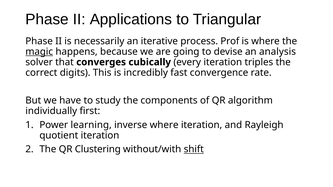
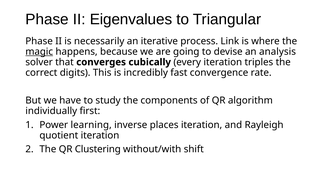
Applications: Applications -> Eigenvalues
Prof: Prof -> Link
inverse where: where -> places
shift underline: present -> none
